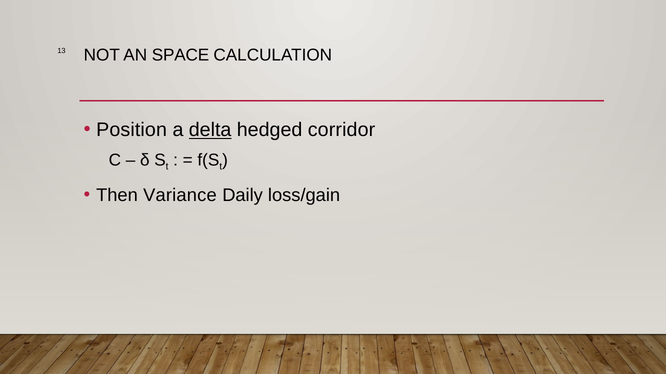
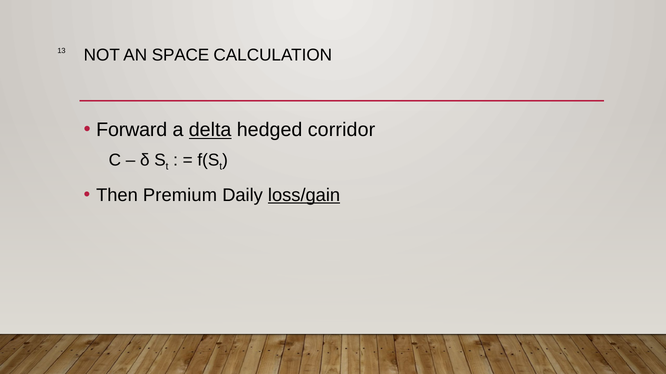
Position: Position -> Forward
Variance: Variance -> Premium
loss/gain underline: none -> present
